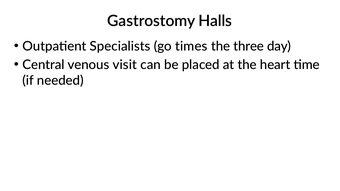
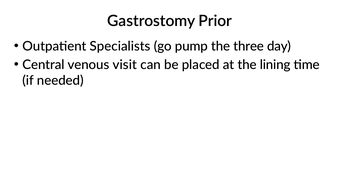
Halls: Halls -> Prior
times: times -> pump
heart: heart -> lining
